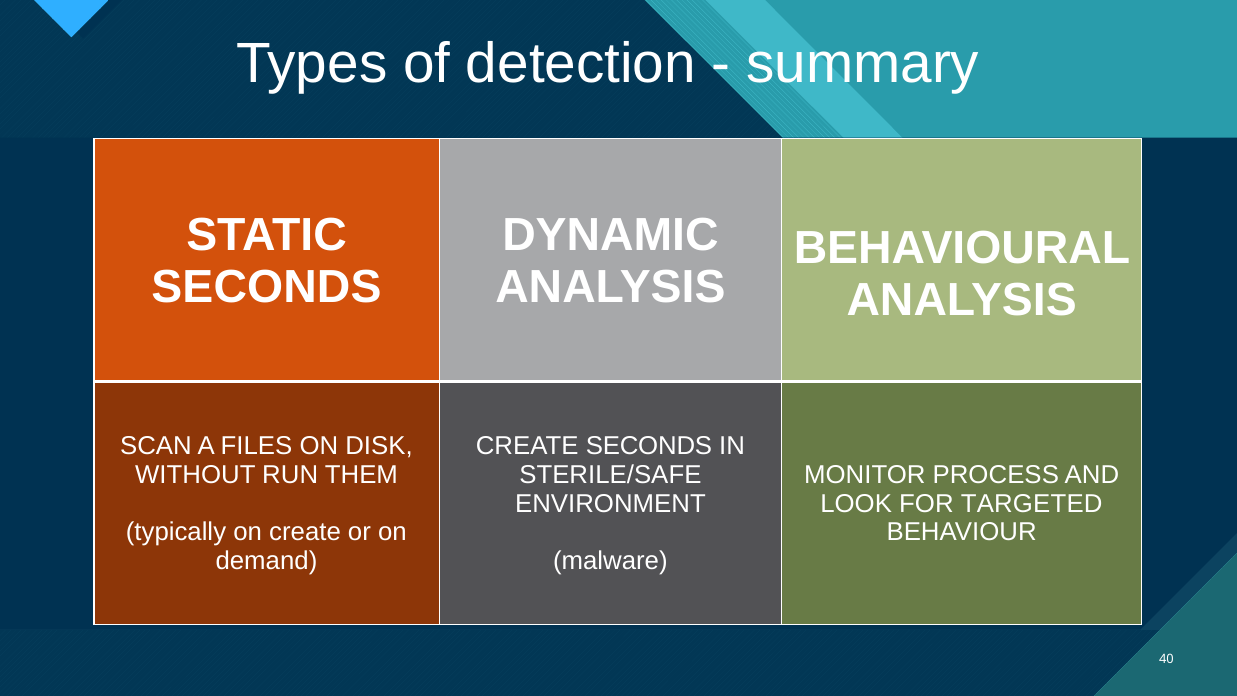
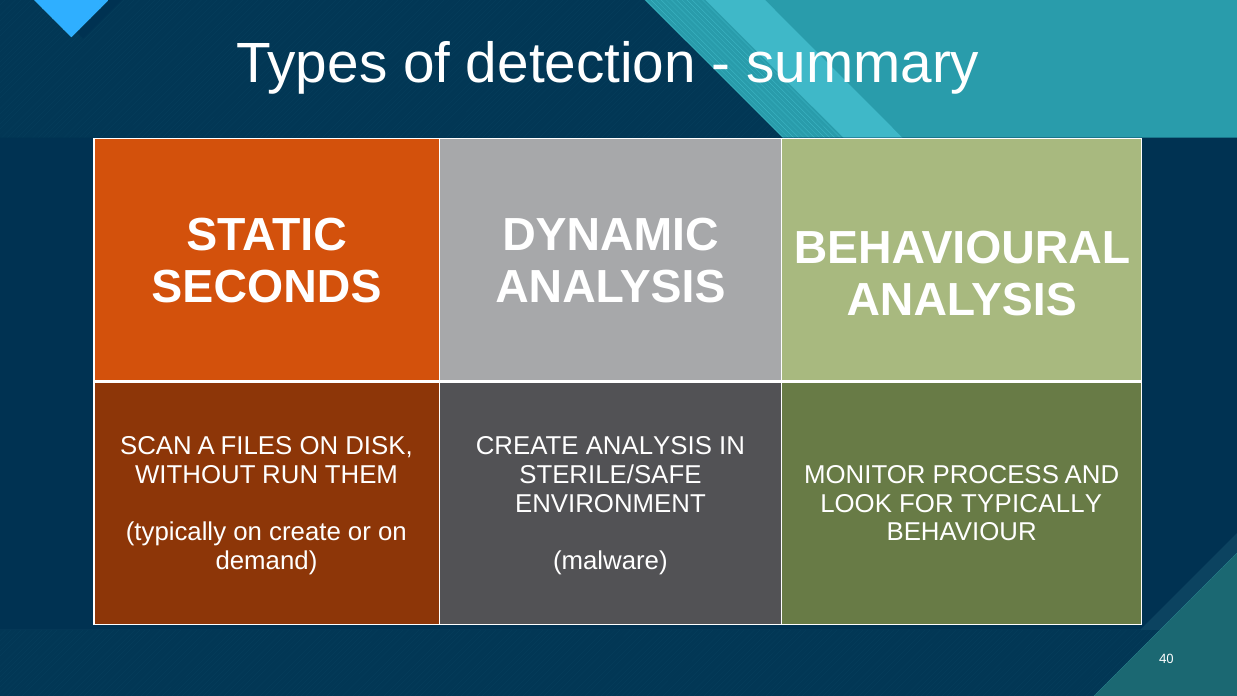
CREATE SECONDS: SECONDS -> ANALYSIS
FOR TARGETED: TARGETED -> TYPICALLY
